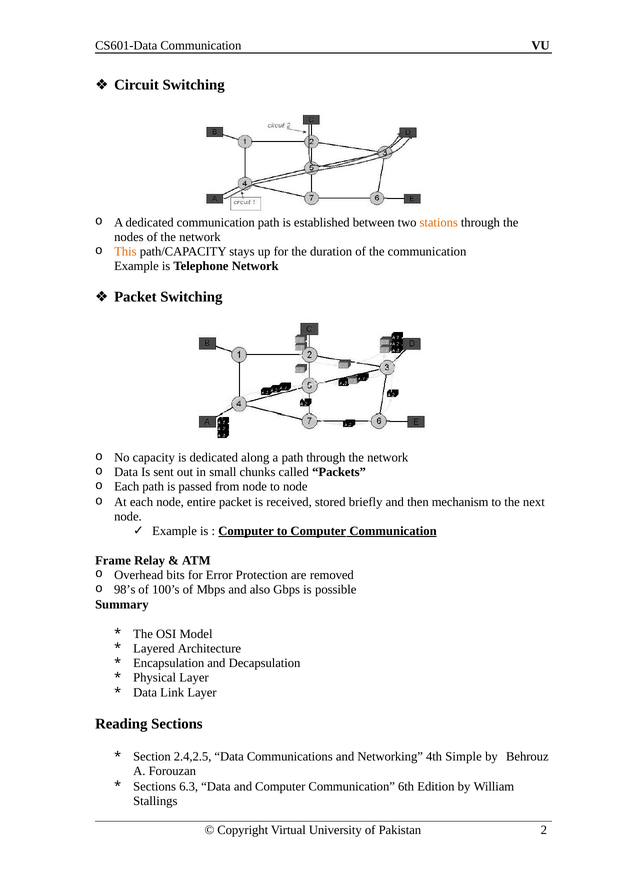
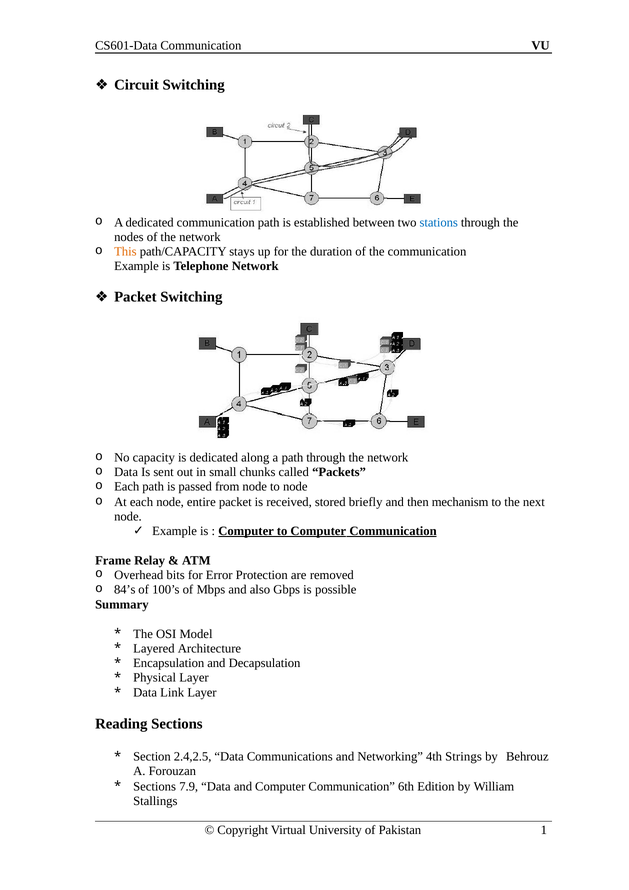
stations colour: orange -> blue
98’s: 98’s -> 84’s
Simple: Simple -> Strings
6.3: 6.3 -> 7.9
2: 2 -> 1
